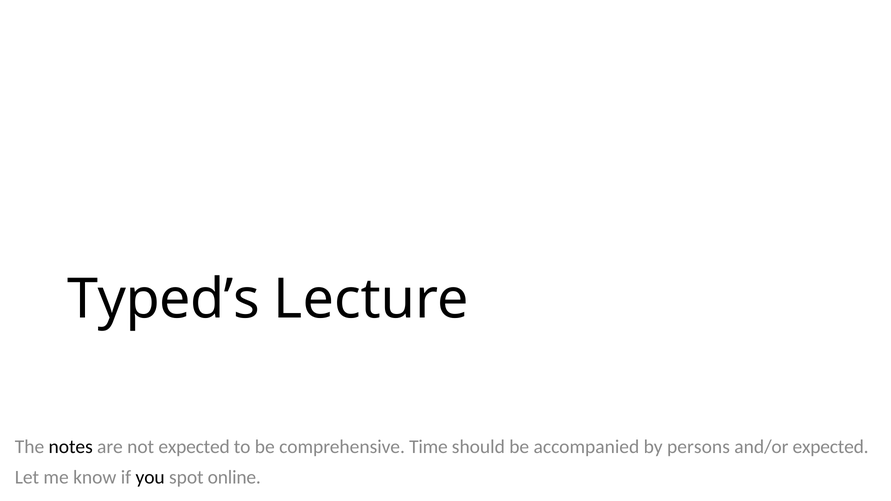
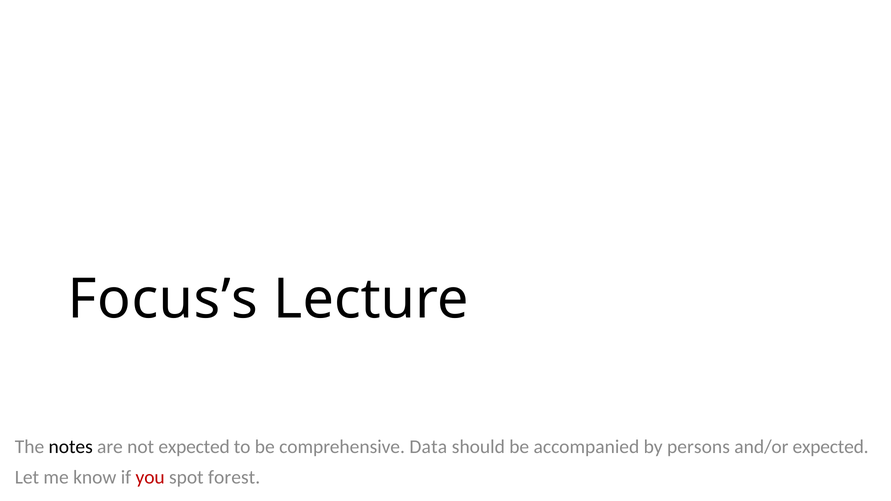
Typed’s: Typed’s -> Focus’s
Time: Time -> Data
you colour: black -> red
online: online -> forest
